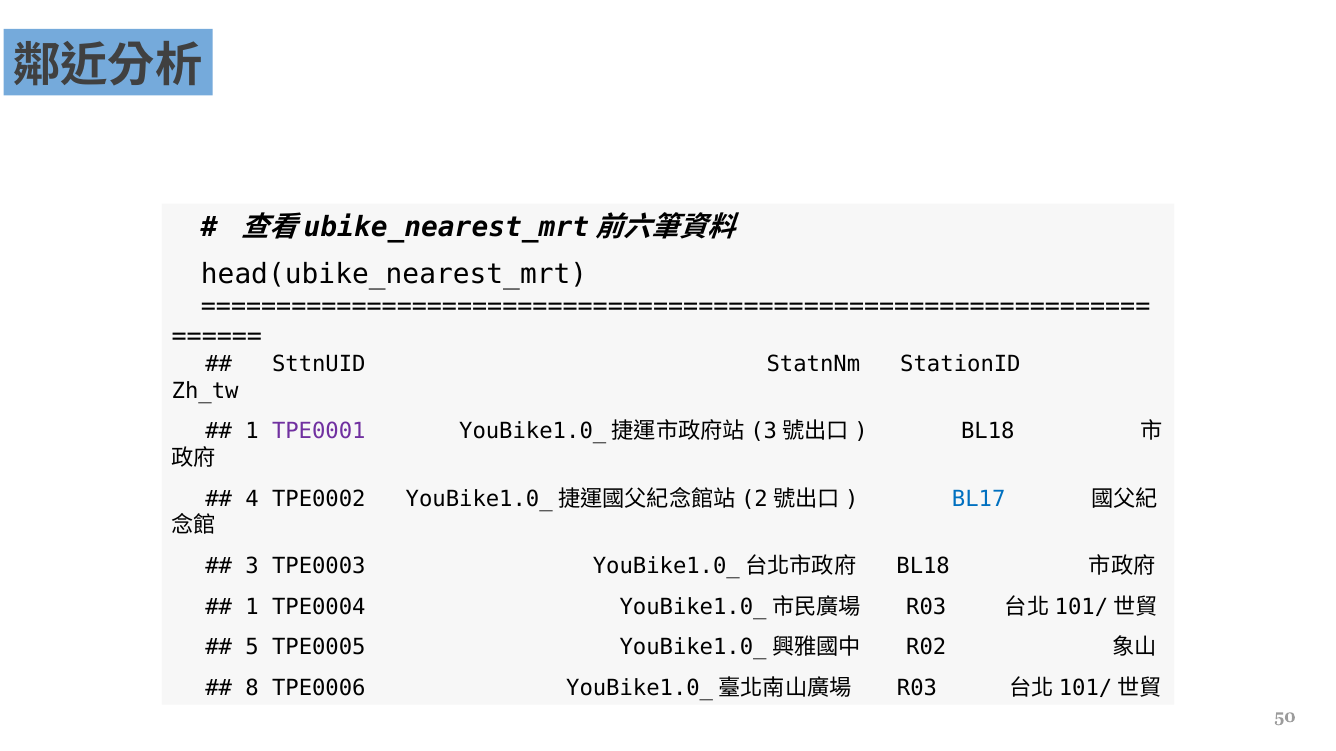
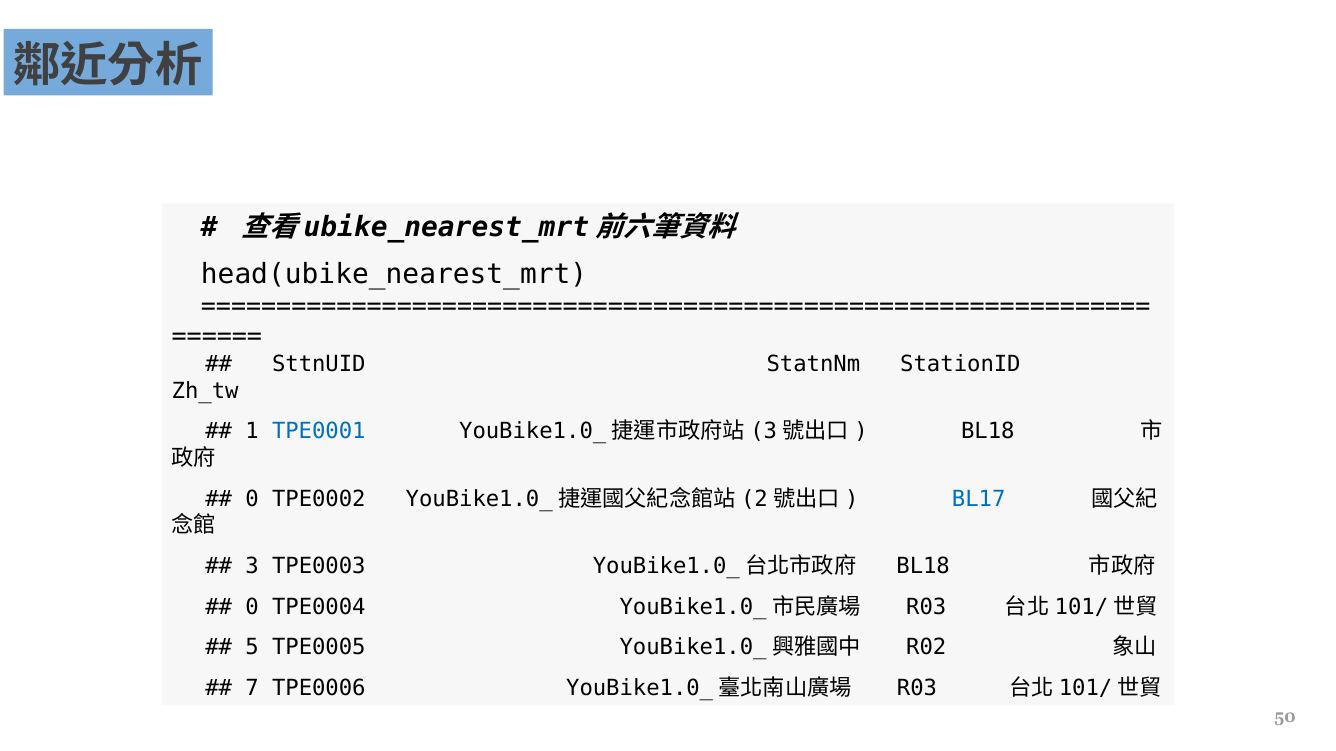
TPE0001 colour: purple -> blue
4 at (252, 499): 4 -> 0
1 at (252, 607): 1 -> 0
8: 8 -> 7
